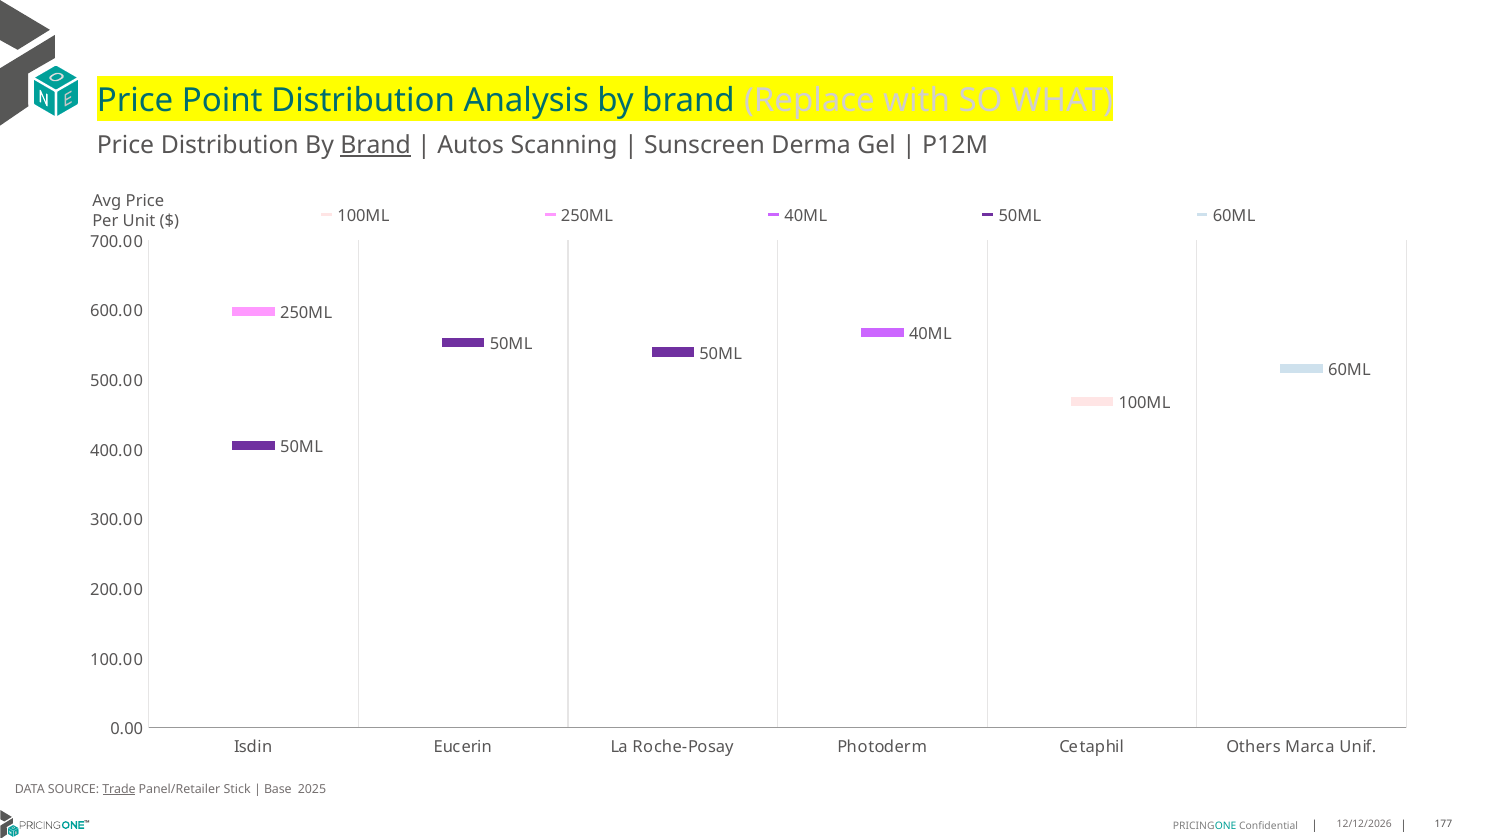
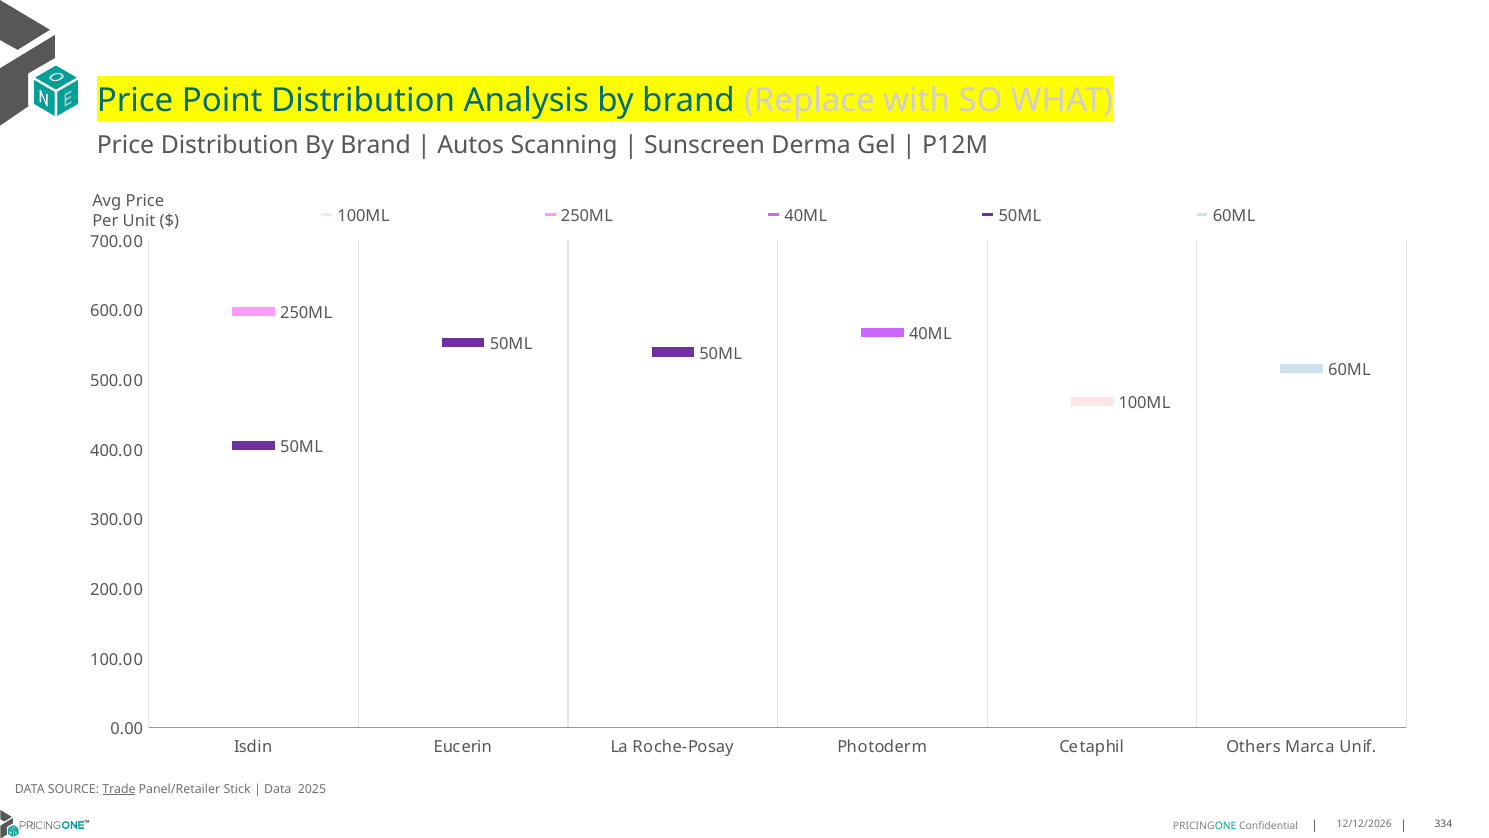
Brand at (376, 145) underline: present -> none
Base at (278, 789): Base -> Data
177: 177 -> 334
